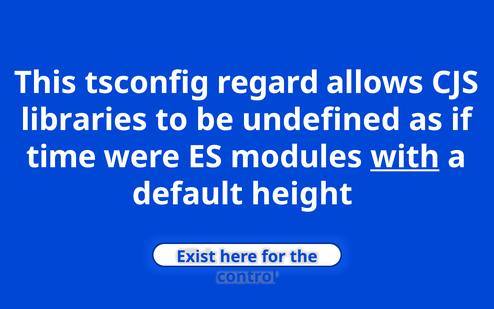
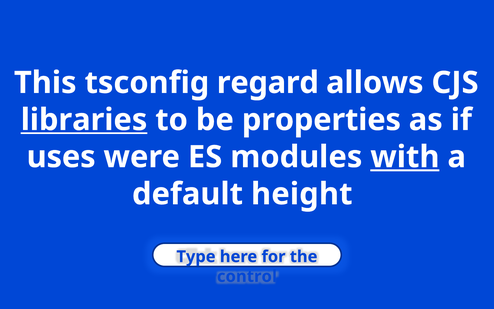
libraries underline: none -> present
undefined: undefined -> properties
time: time -> uses
Exist: Exist -> Type
